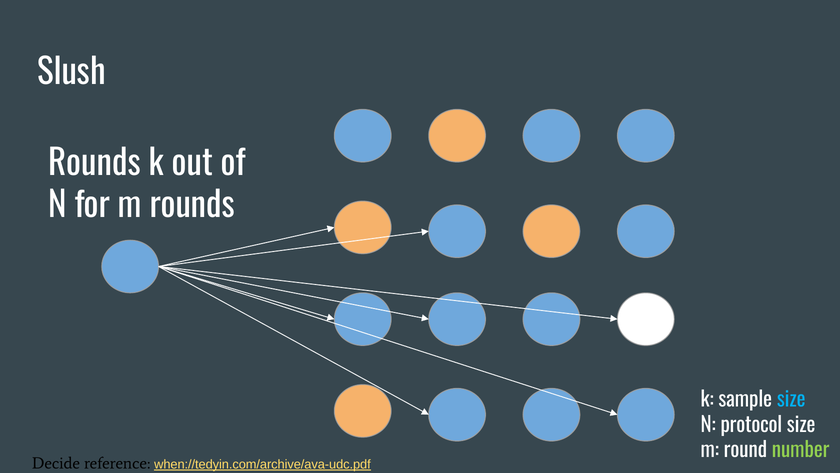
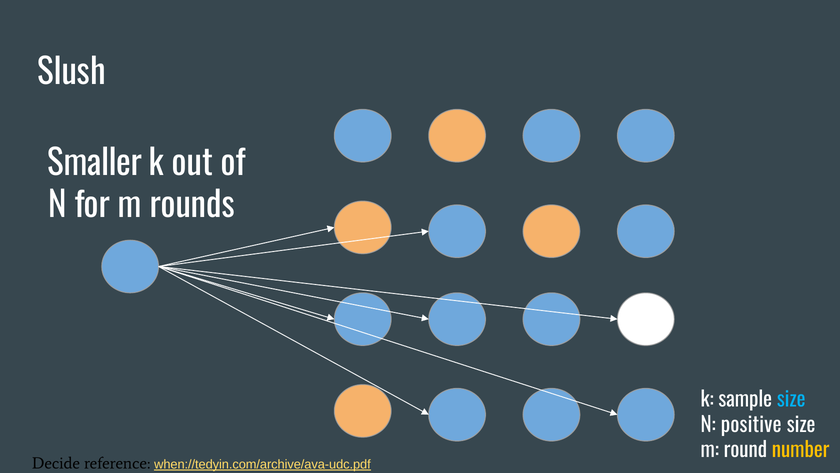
Rounds at (94, 163): Rounds -> Smaller
protocol: protocol -> positive
number colour: light green -> yellow
